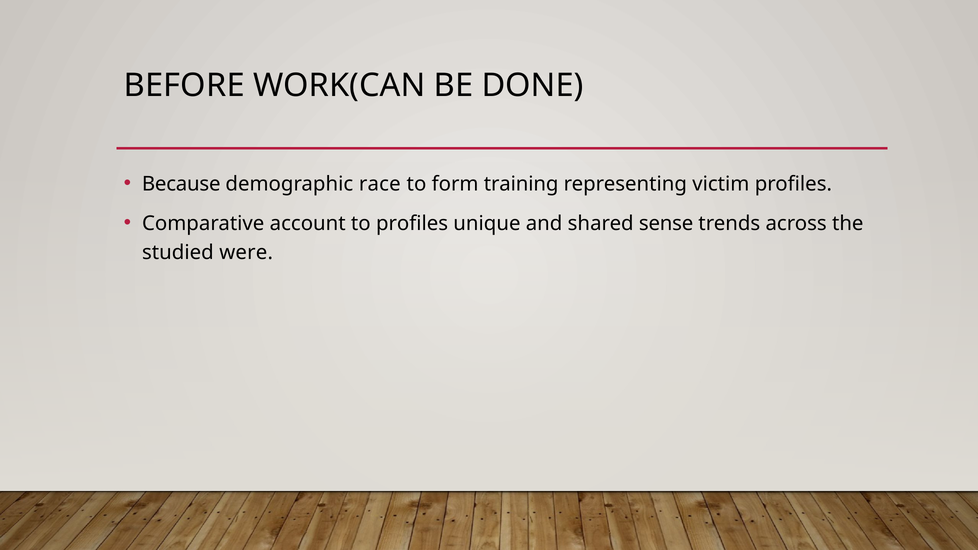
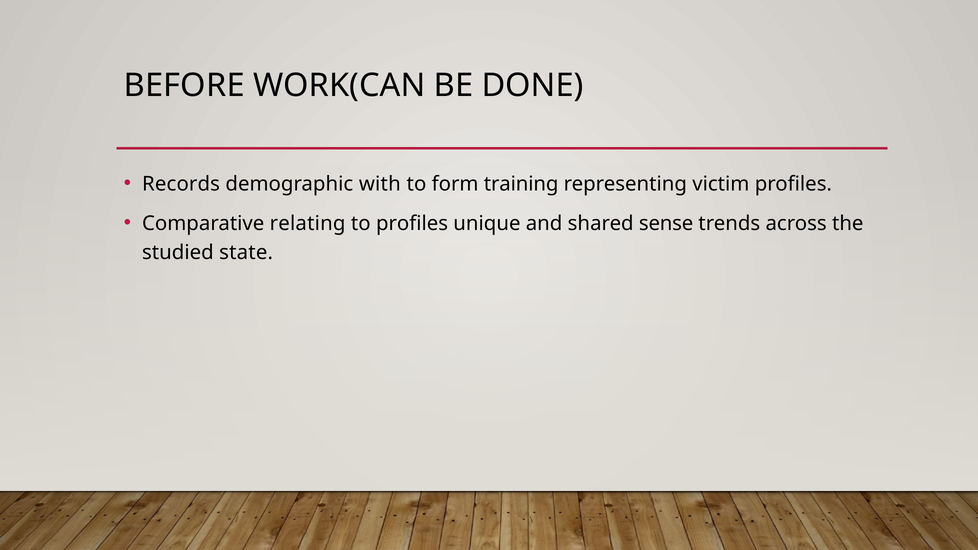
Because: Because -> Records
race: race -> with
account: account -> relating
were: were -> state
